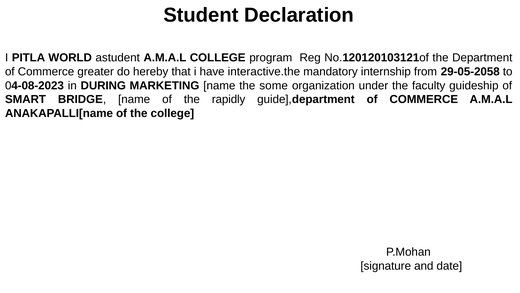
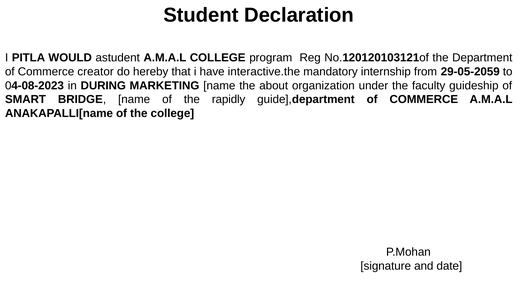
WORLD: WORLD -> WOULD
greater: greater -> creator
29-05-2058: 29-05-2058 -> 29-05-2059
some: some -> about
